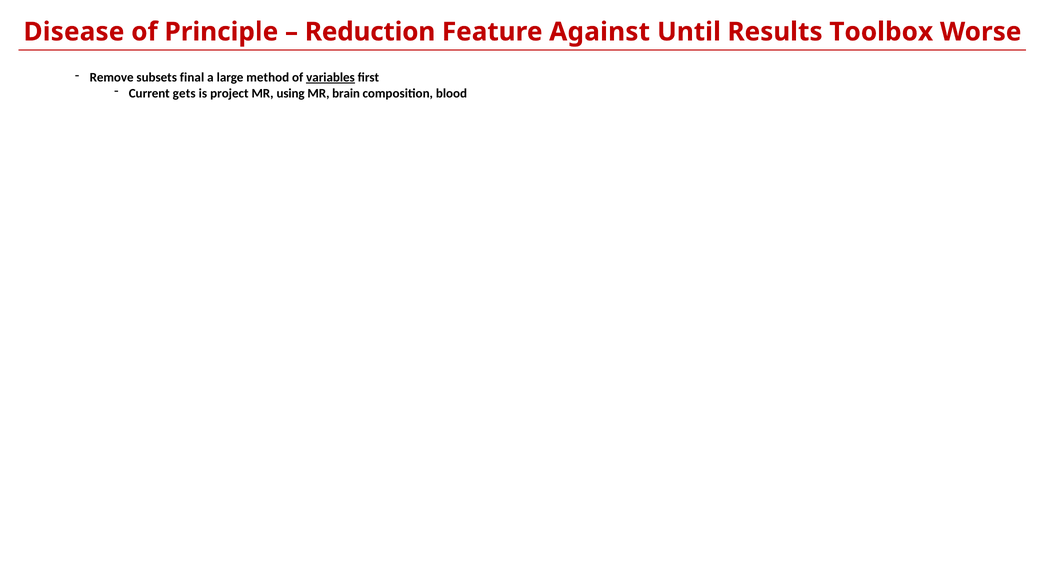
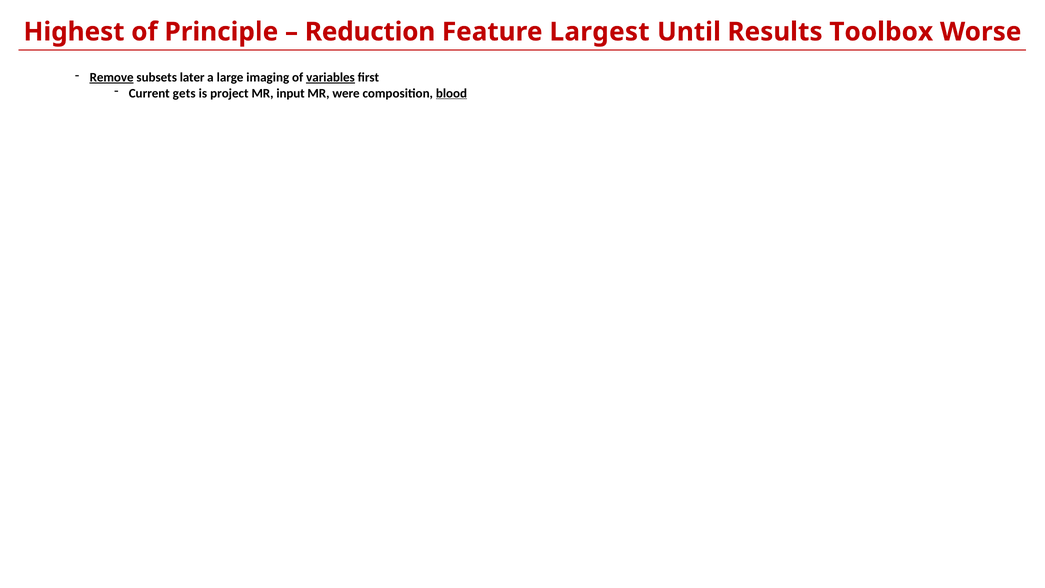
Disease: Disease -> Highest
Against: Against -> Largest
Remove underline: none -> present
final: final -> later
method: method -> imaging
using: using -> input
brain: brain -> were
blood underline: none -> present
